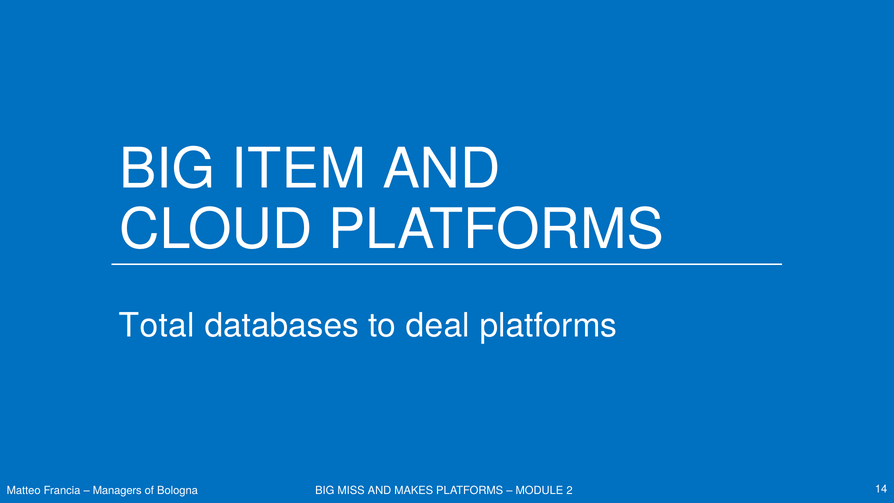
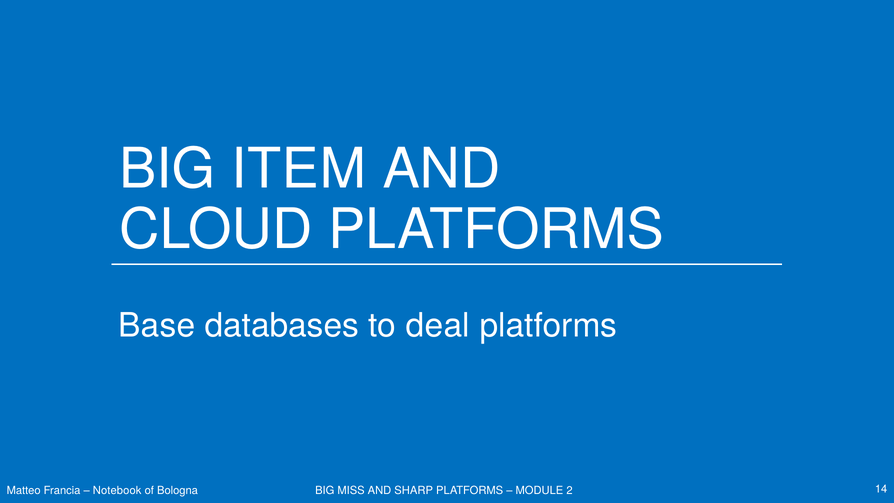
Total: Total -> Base
Managers: Managers -> Notebook
MAKES: MAKES -> SHARP
